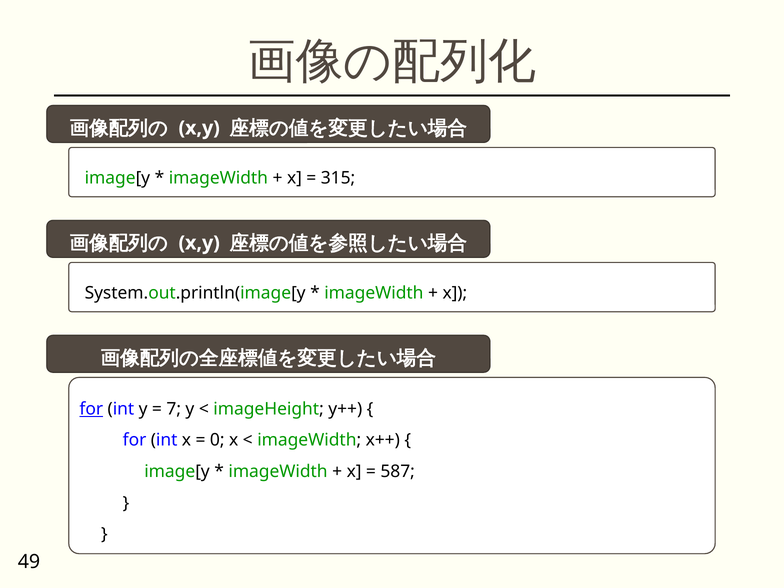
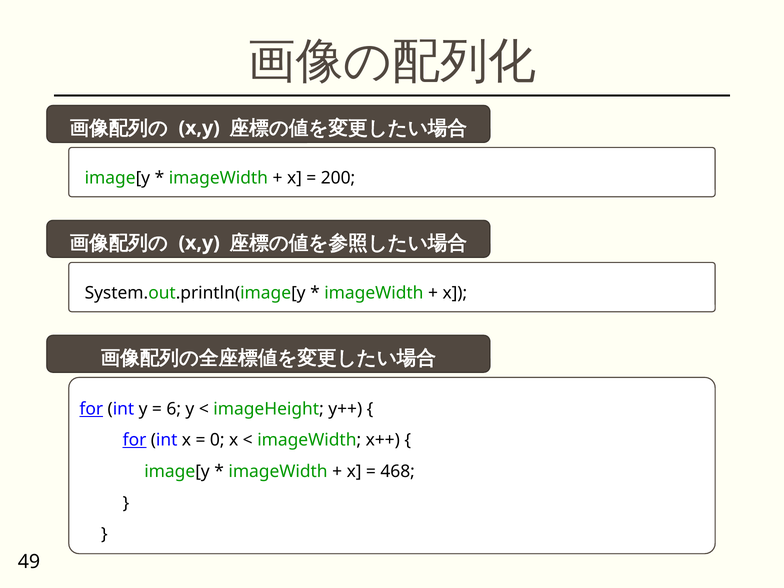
315: 315 -> 200
7: 7 -> 6
for at (135, 440) underline: none -> present
587: 587 -> 468
